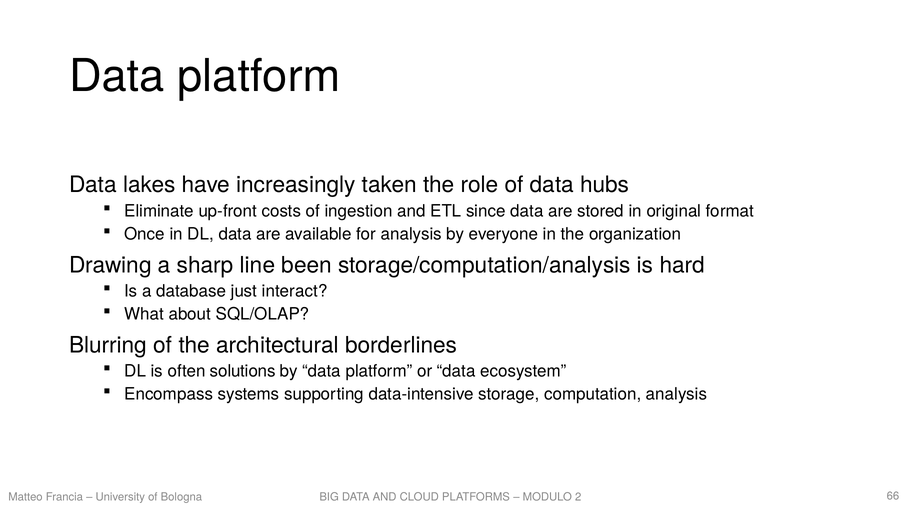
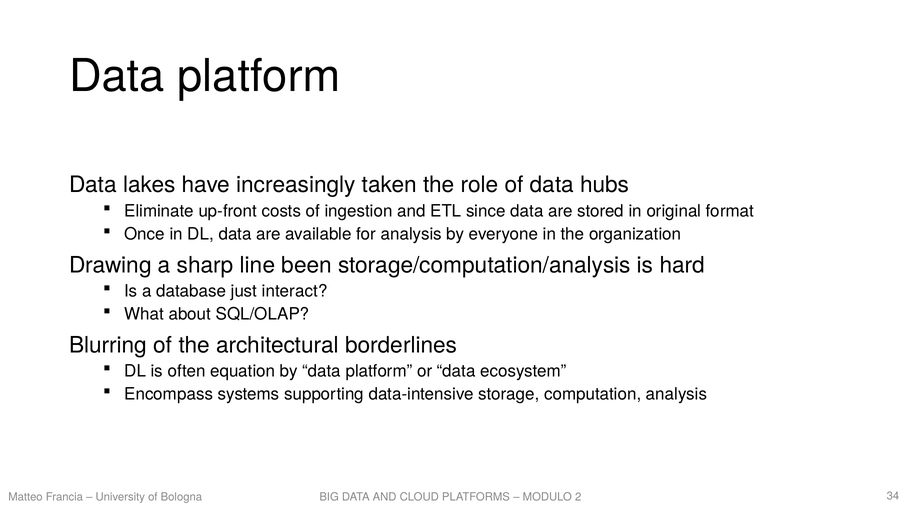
solutions: solutions -> equation
66: 66 -> 34
